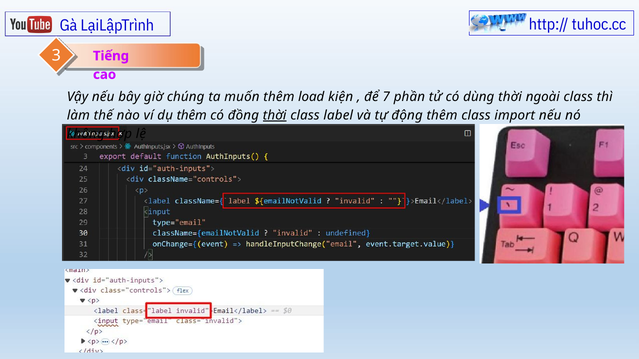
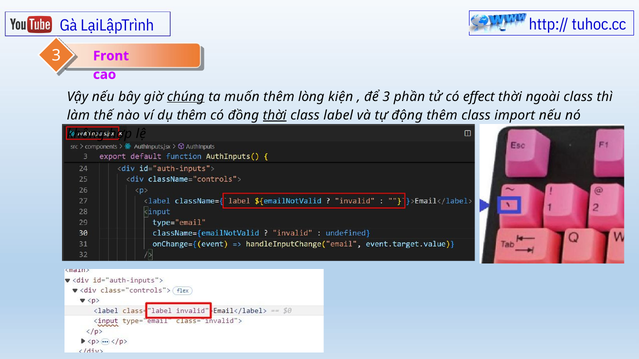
Tiếng: Tiếng -> Front
chúng underline: none -> present
load: load -> lòng
để 7: 7 -> 3
dùng: dùng -> effect
